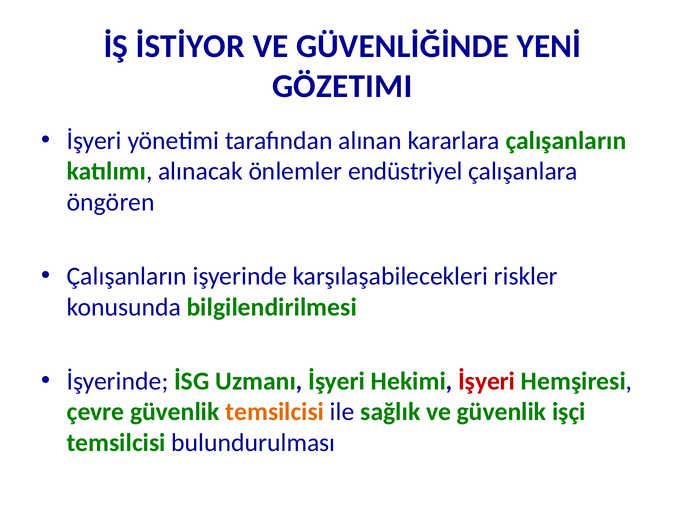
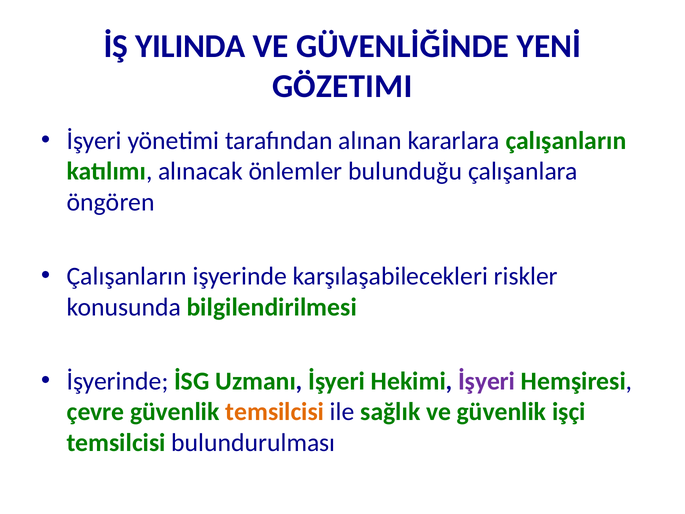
İSTİYOR: İSTİYOR -> YILINDA
endüstriyel: endüstriyel -> bulunduğu
İşyeri at (487, 381) colour: red -> purple
